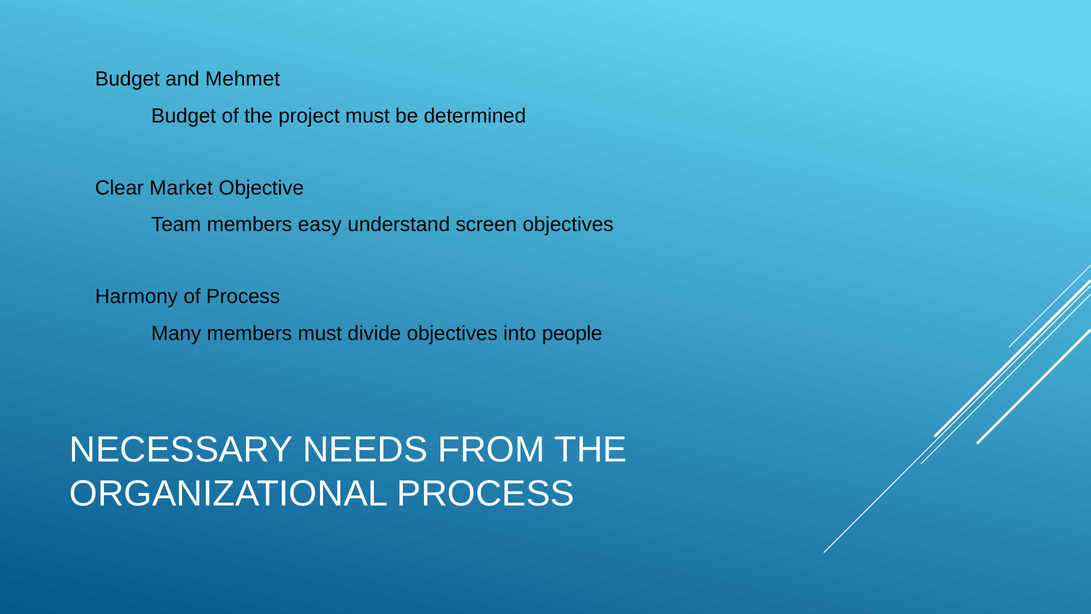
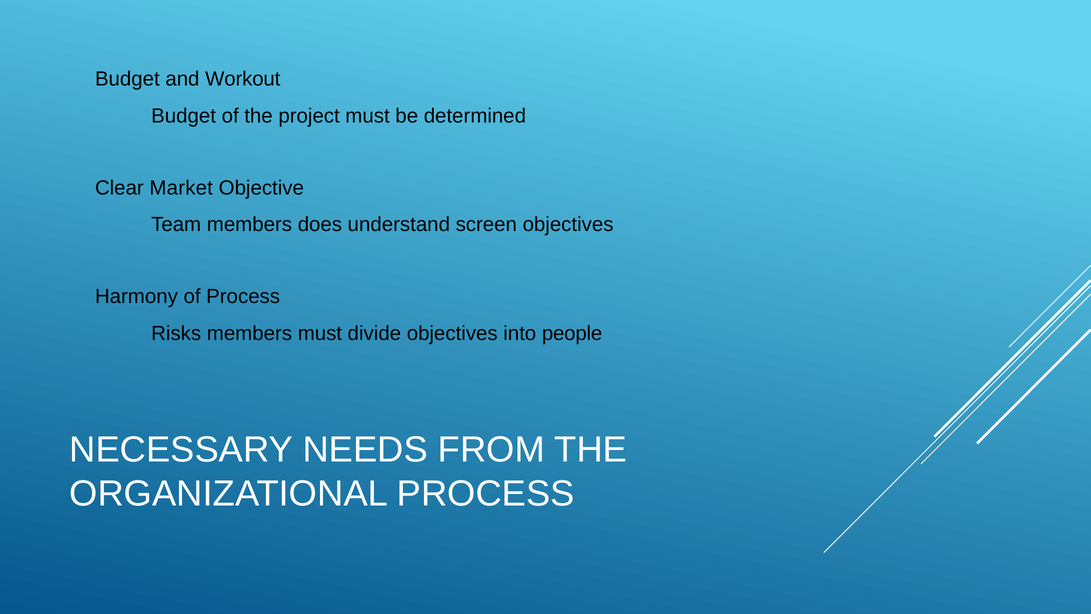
Mehmet: Mehmet -> Workout
easy: easy -> does
Many: Many -> Risks
